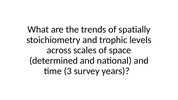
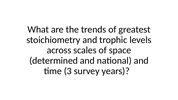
spatially: spatially -> greatest
